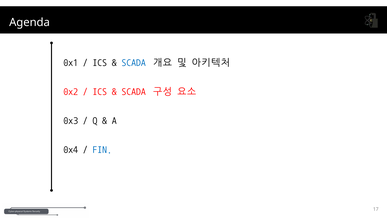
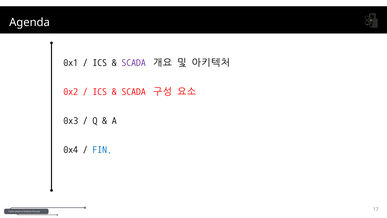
SCADA at (134, 62) colour: blue -> purple
